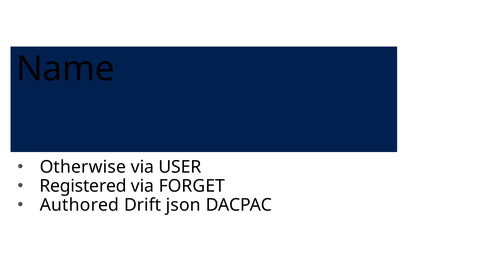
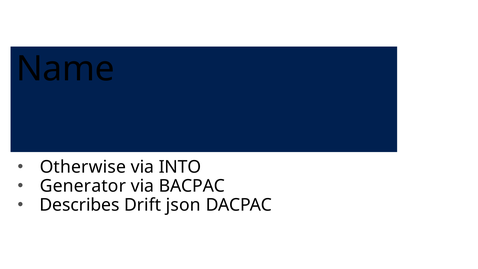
USER: USER -> INTO
Registered: Registered -> Generator
FORGET: FORGET -> BACPAC
Authored: Authored -> Describes
